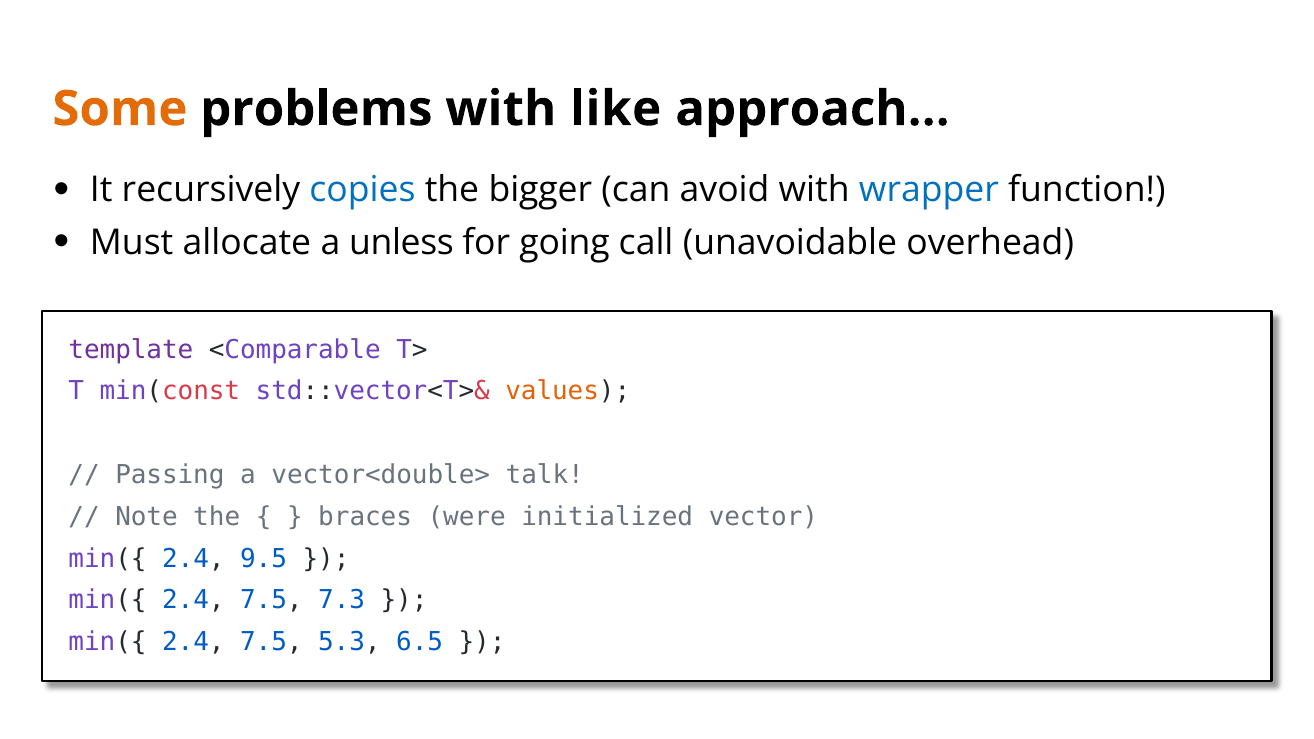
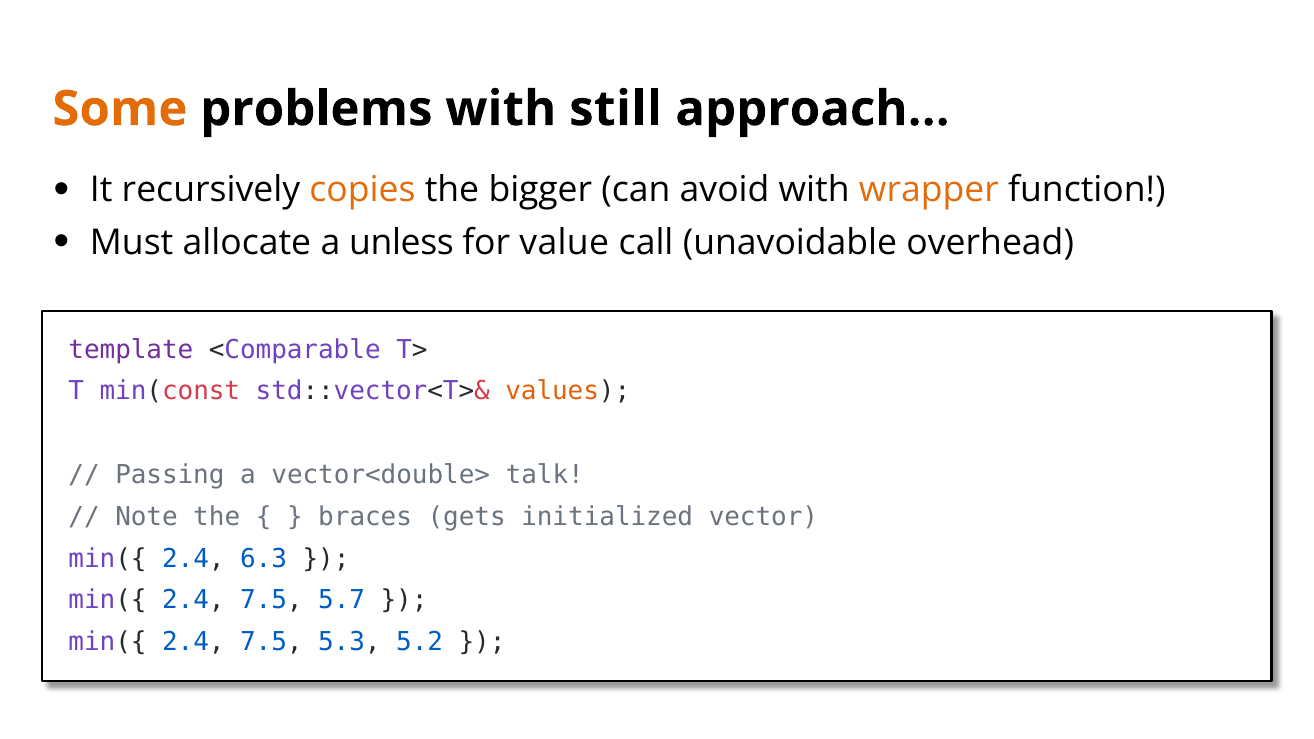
like: like -> still
copies colour: blue -> orange
wrapper colour: blue -> orange
going: going -> value
were: were -> gets
9.5: 9.5 -> 6.3
7.3: 7.3 -> 5.7
6.5: 6.5 -> 5.2
